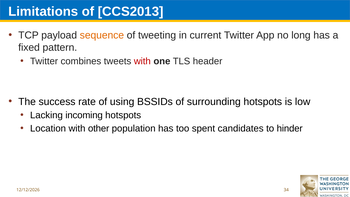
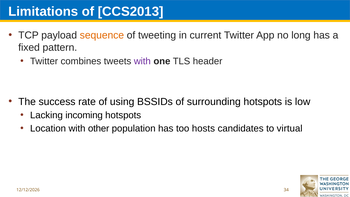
with at (142, 61) colour: red -> purple
spent: spent -> hosts
hinder: hinder -> virtual
